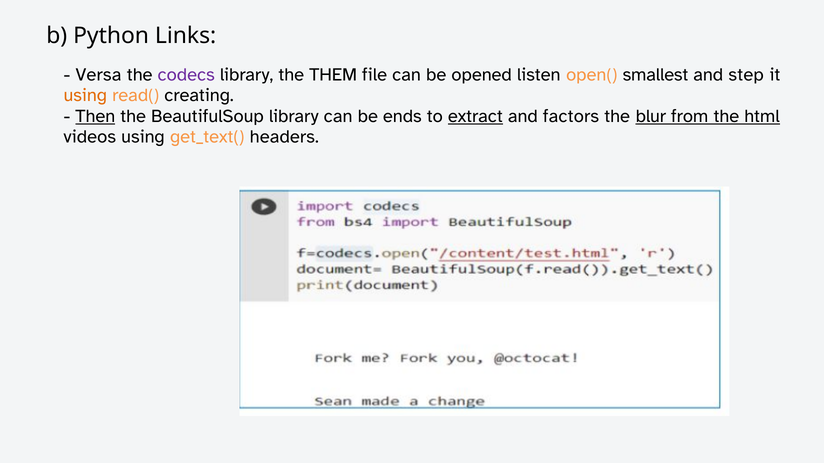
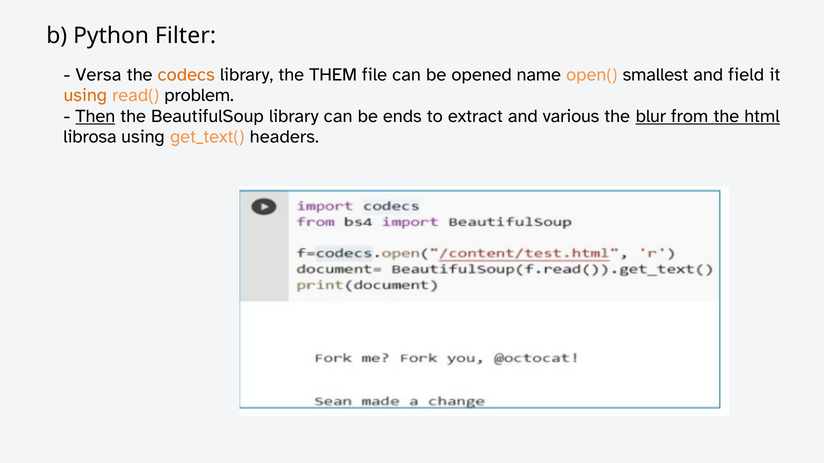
Links: Links -> Filter
codecs colour: purple -> orange
listen: listen -> name
step: step -> field
creating: creating -> problem
extract underline: present -> none
factors: factors -> various
videos: videos -> librosa
